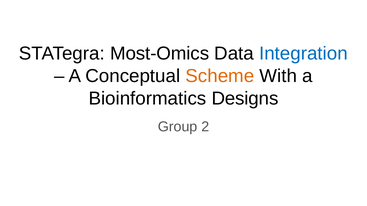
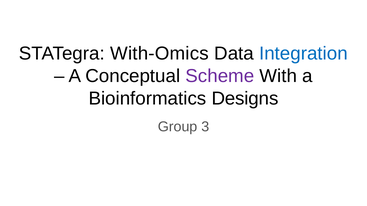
Most-Omics: Most-Omics -> With-Omics
Scheme colour: orange -> purple
2: 2 -> 3
